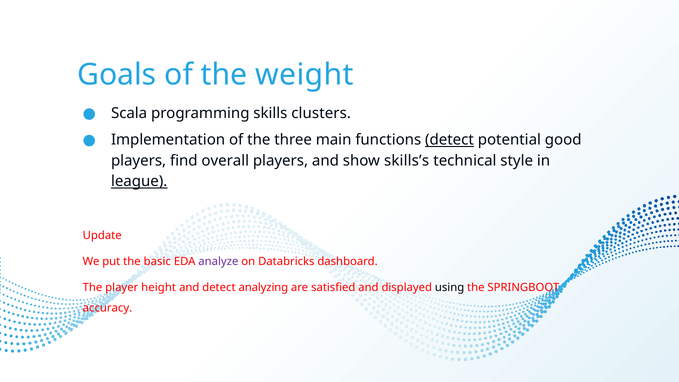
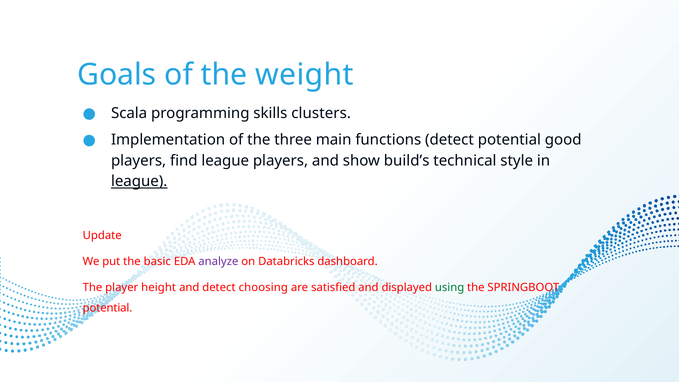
detect at (449, 140) underline: present -> none
find overall: overall -> league
skills’s: skills’s -> build’s
analyzing: analyzing -> choosing
using colour: black -> green
accuracy at (107, 308): accuracy -> potential
